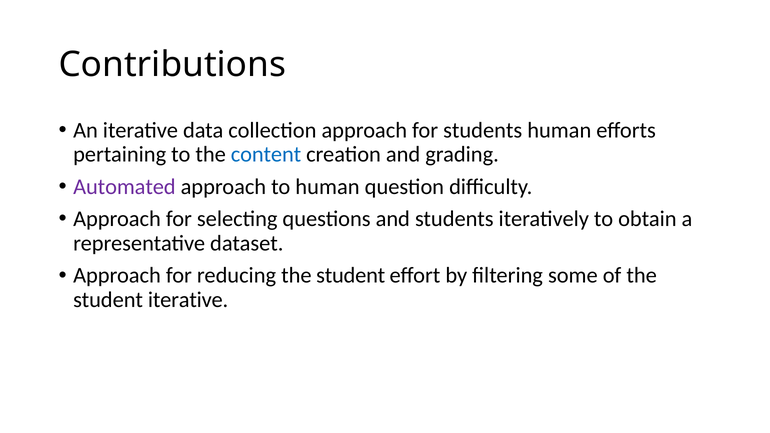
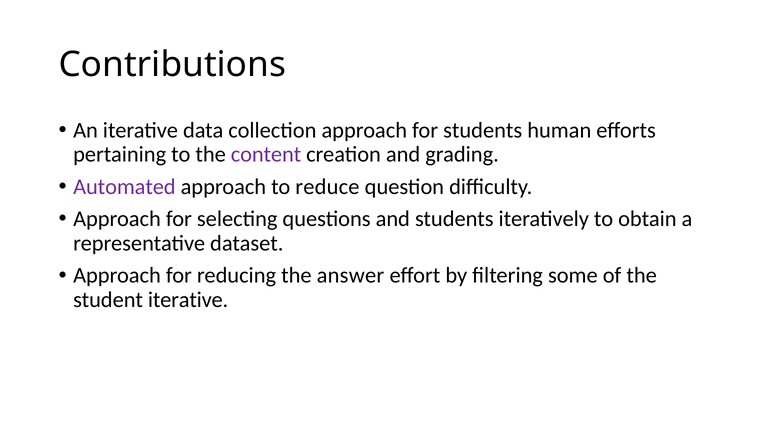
content colour: blue -> purple
to human: human -> reduce
reducing the student: student -> answer
